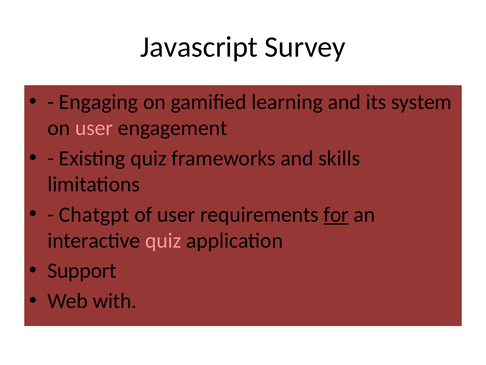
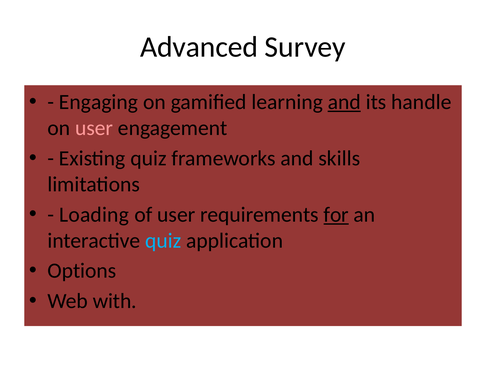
Javascript: Javascript -> Advanced
and at (344, 102) underline: none -> present
system: system -> handle
Chatgpt: Chatgpt -> Loading
quiz at (163, 240) colour: pink -> light blue
Support: Support -> Options
